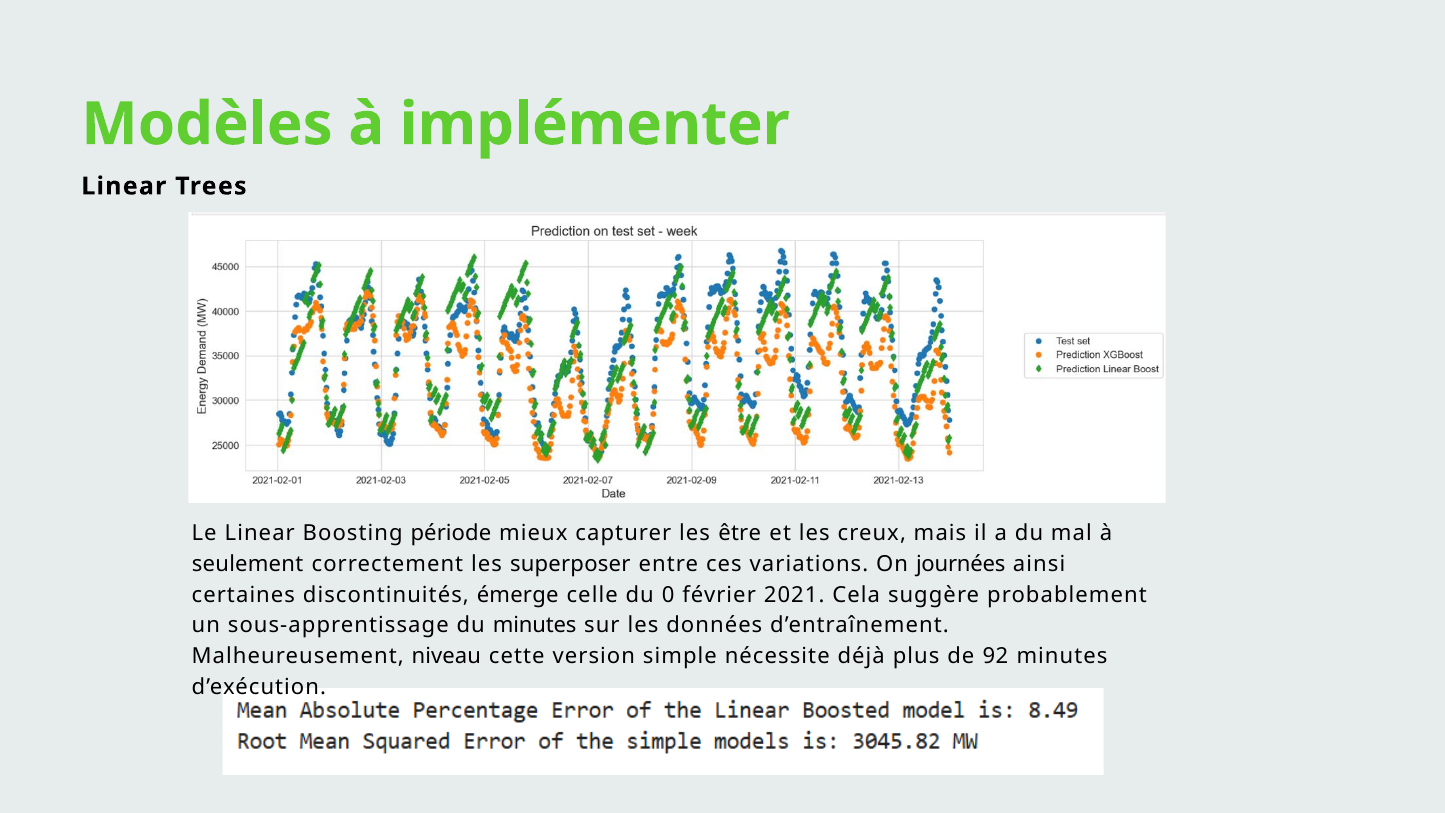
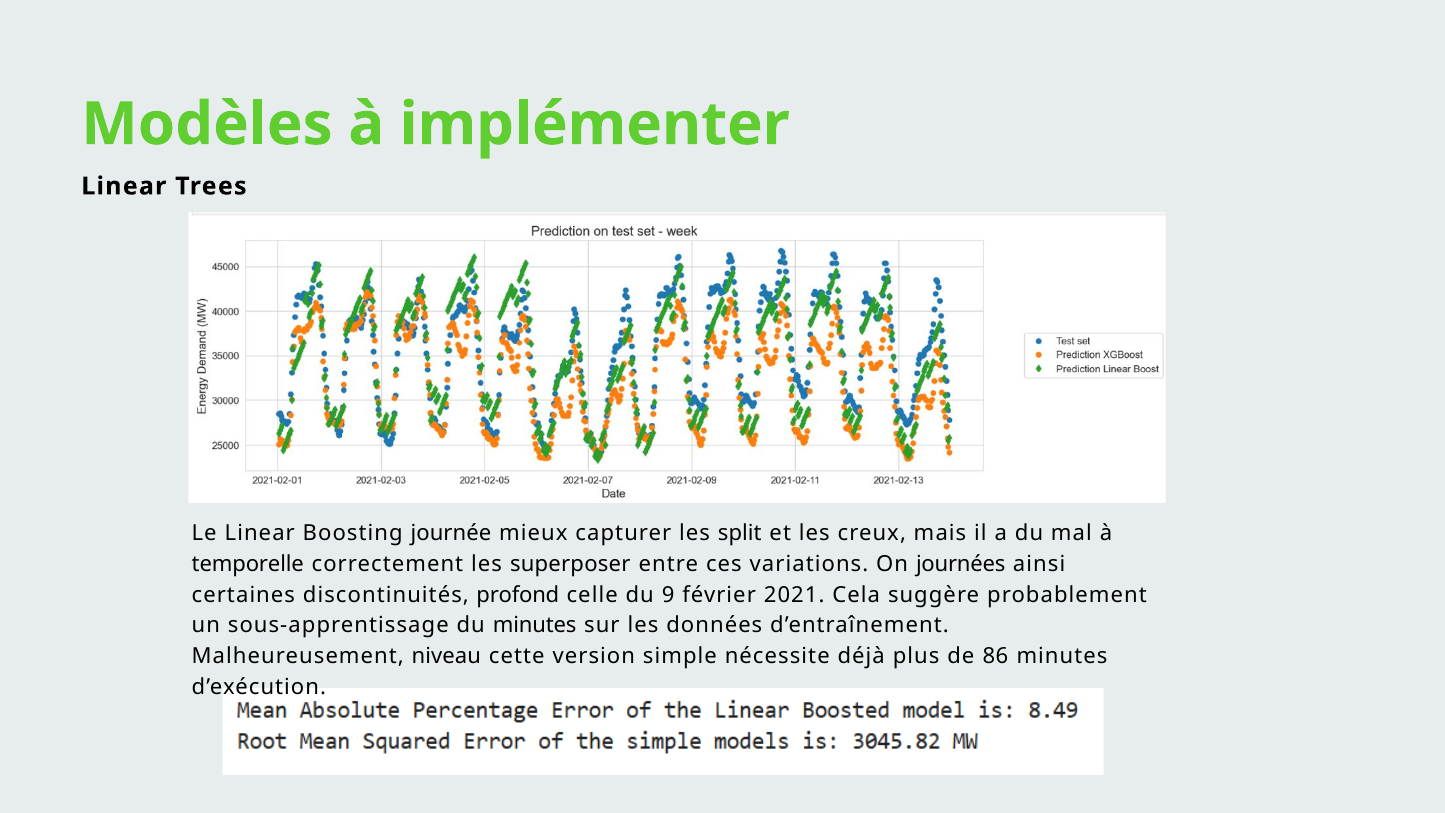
période: période -> journée
être: être -> split
seulement: seulement -> temporelle
émerge: émerge -> profond
0: 0 -> 9
92: 92 -> 86
